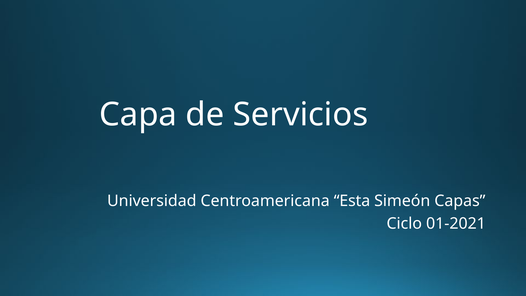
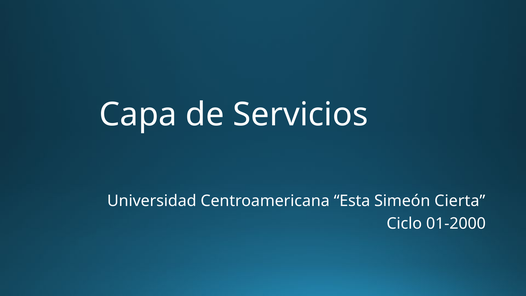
Capas: Capas -> Cierta
01-2021: 01-2021 -> 01-2000
